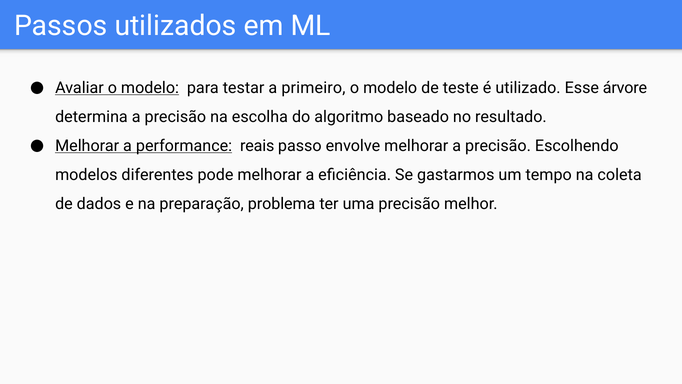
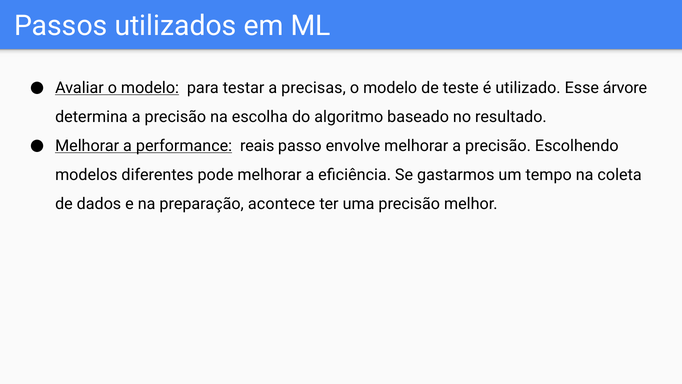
primeiro: primeiro -> precisas
problema: problema -> acontece
